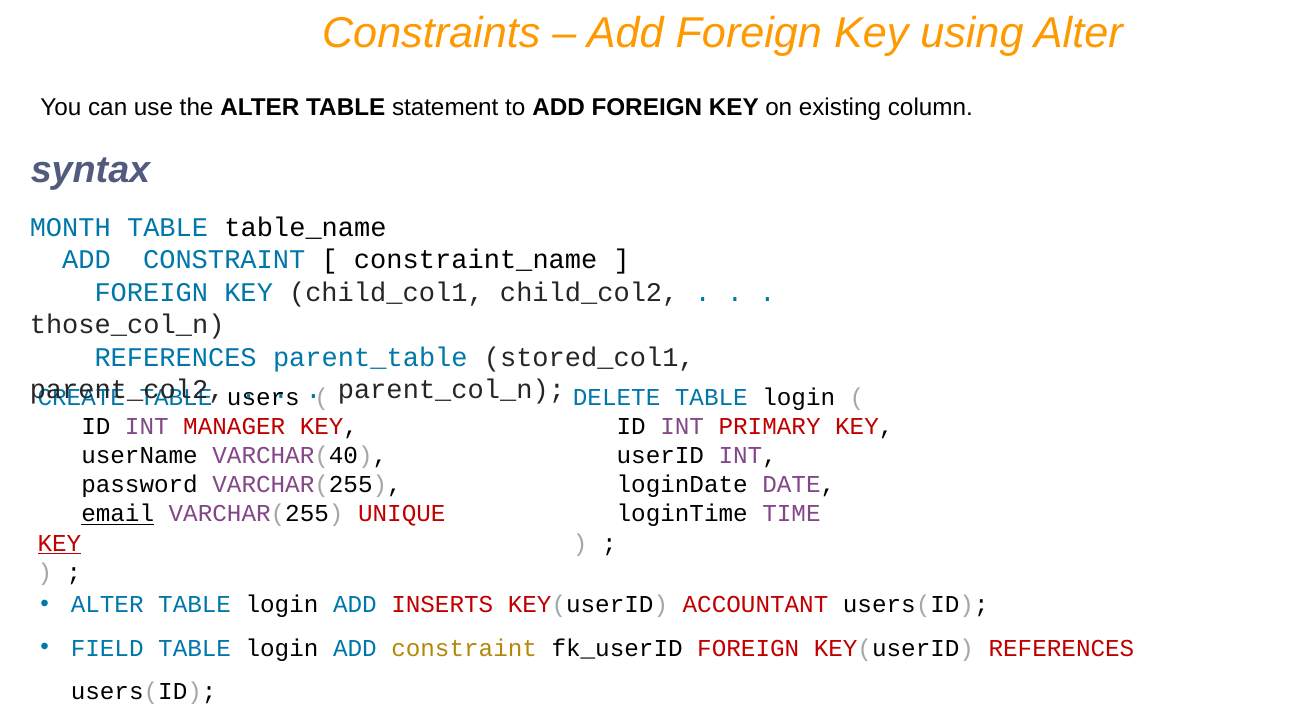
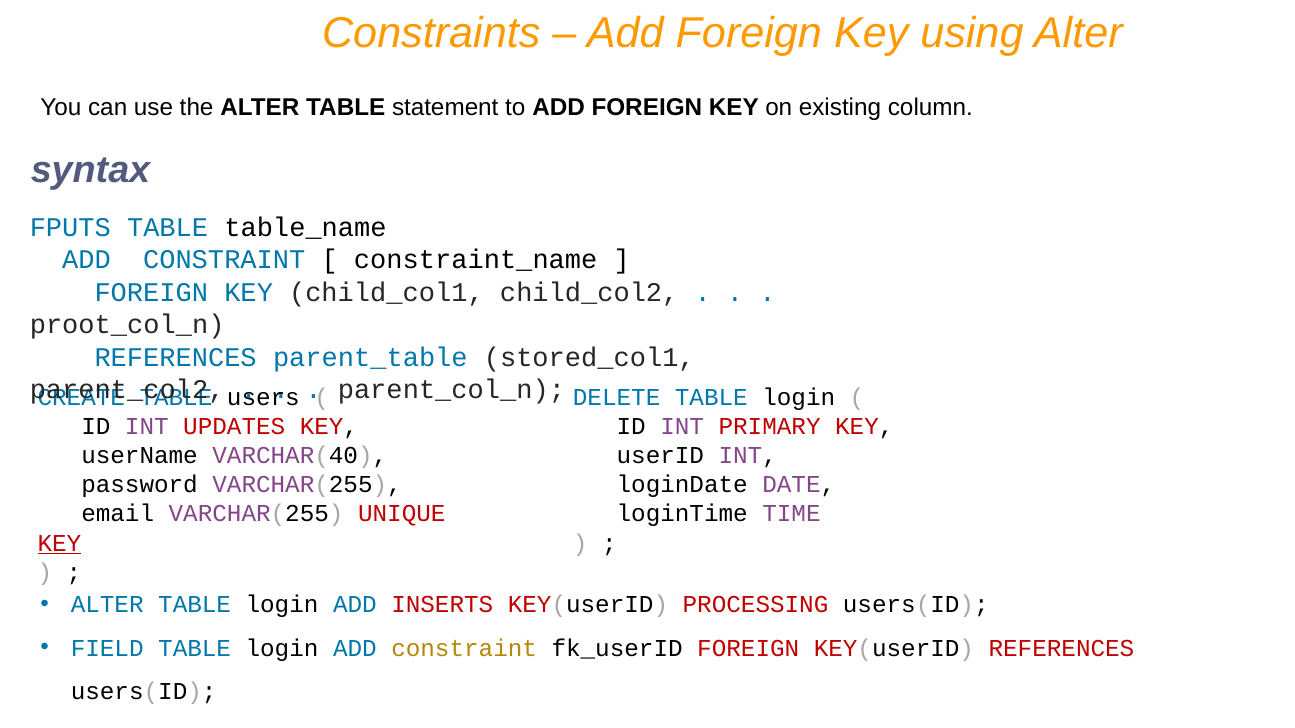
MONTH: MONTH -> FPUTS
those_col_n: those_col_n -> proot_col_n
MANAGER: MANAGER -> UPDATES
email underline: present -> none
ACCOUNTANT: ACCOUNTANT -> PROCESSING
